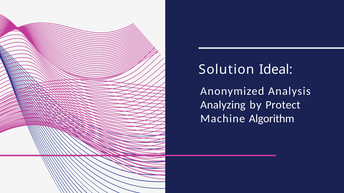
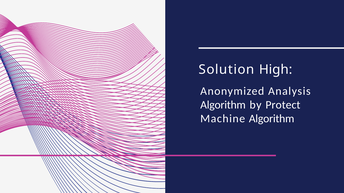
Ideal: Ideal -> High
Analyzing at (223, 105): Analyzing -> Algorithm
